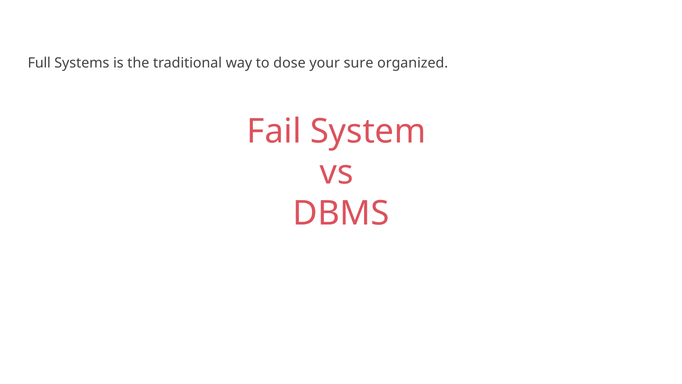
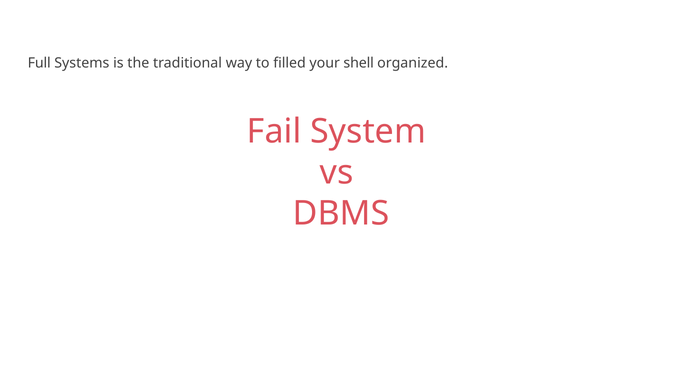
dose: dose -> filled
sure: sure -> shell
